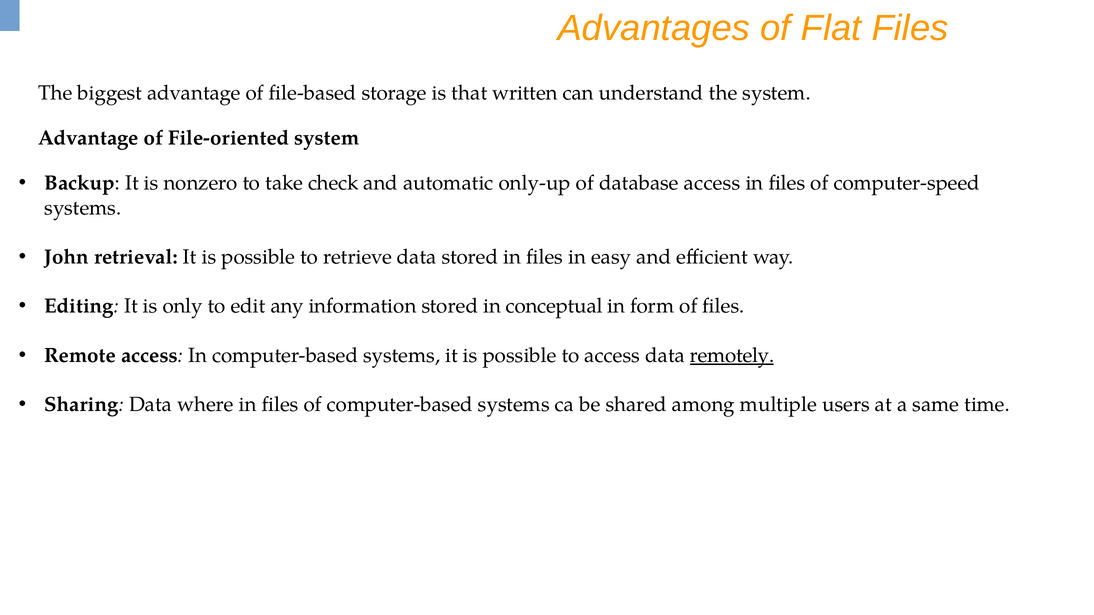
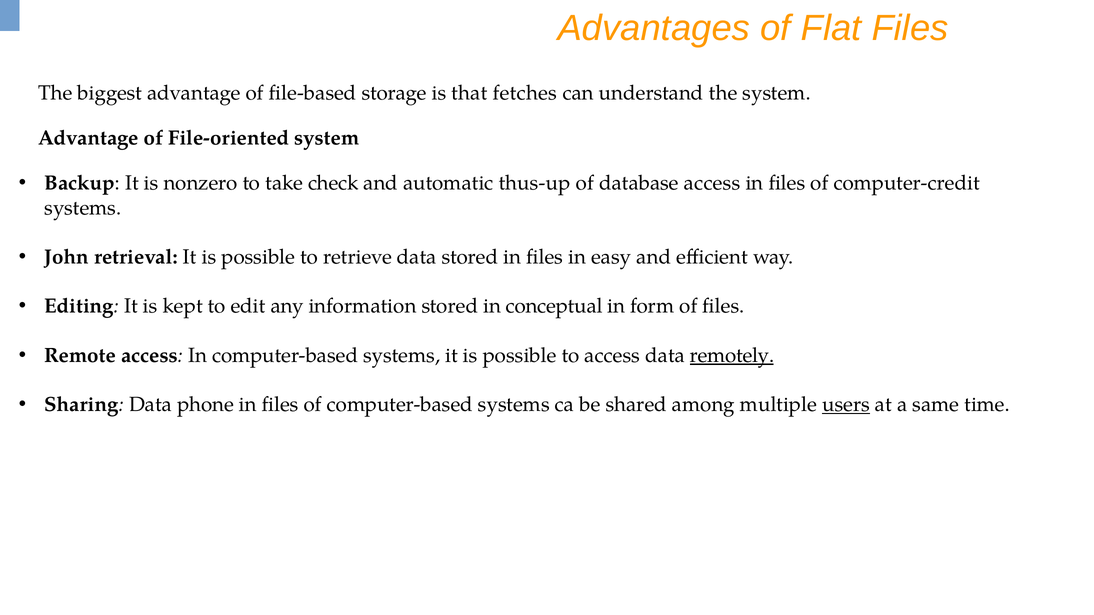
written: written -> fetches
only-up: only-up -> thus-up
computer-speed: computer-speed -> computer-credit
only: only -> kept
where: where -> phone
users underline: none -> present
